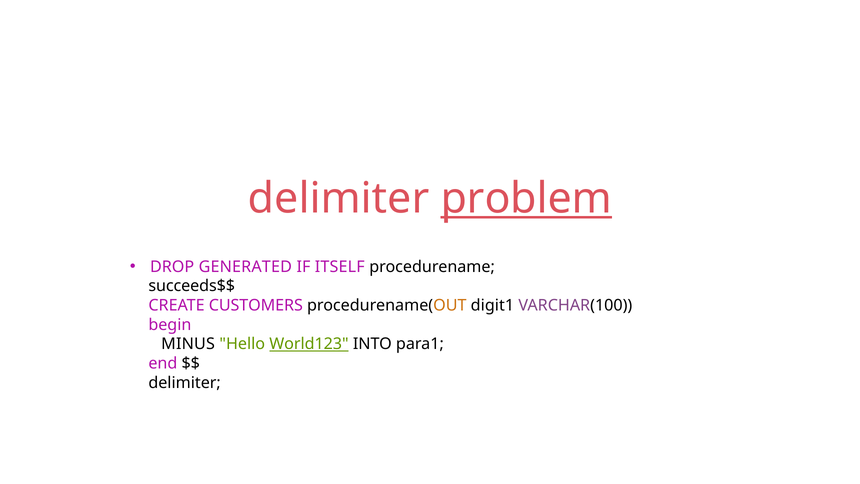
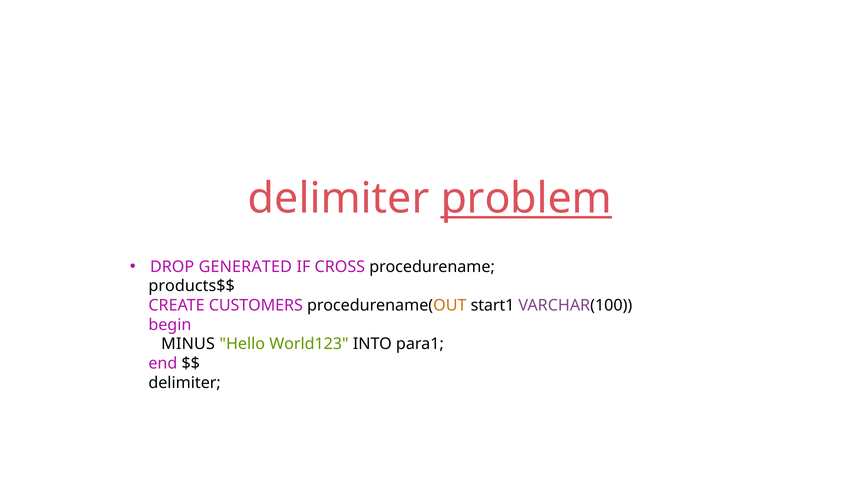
ITSELF: ITSELF -> CROSS
succeeds$$: succeeds$$ -> products$$
digit1: digit1 -> start1
World123 underline: present -> none
